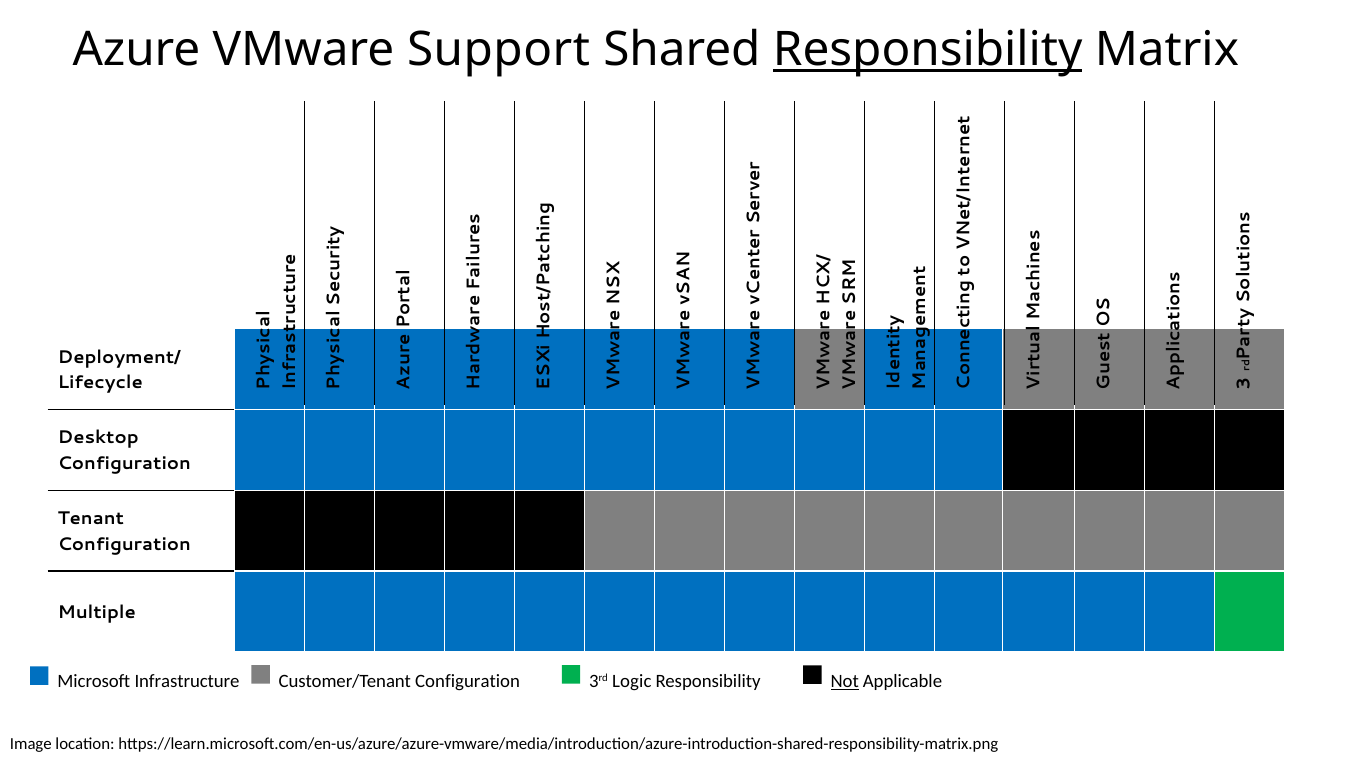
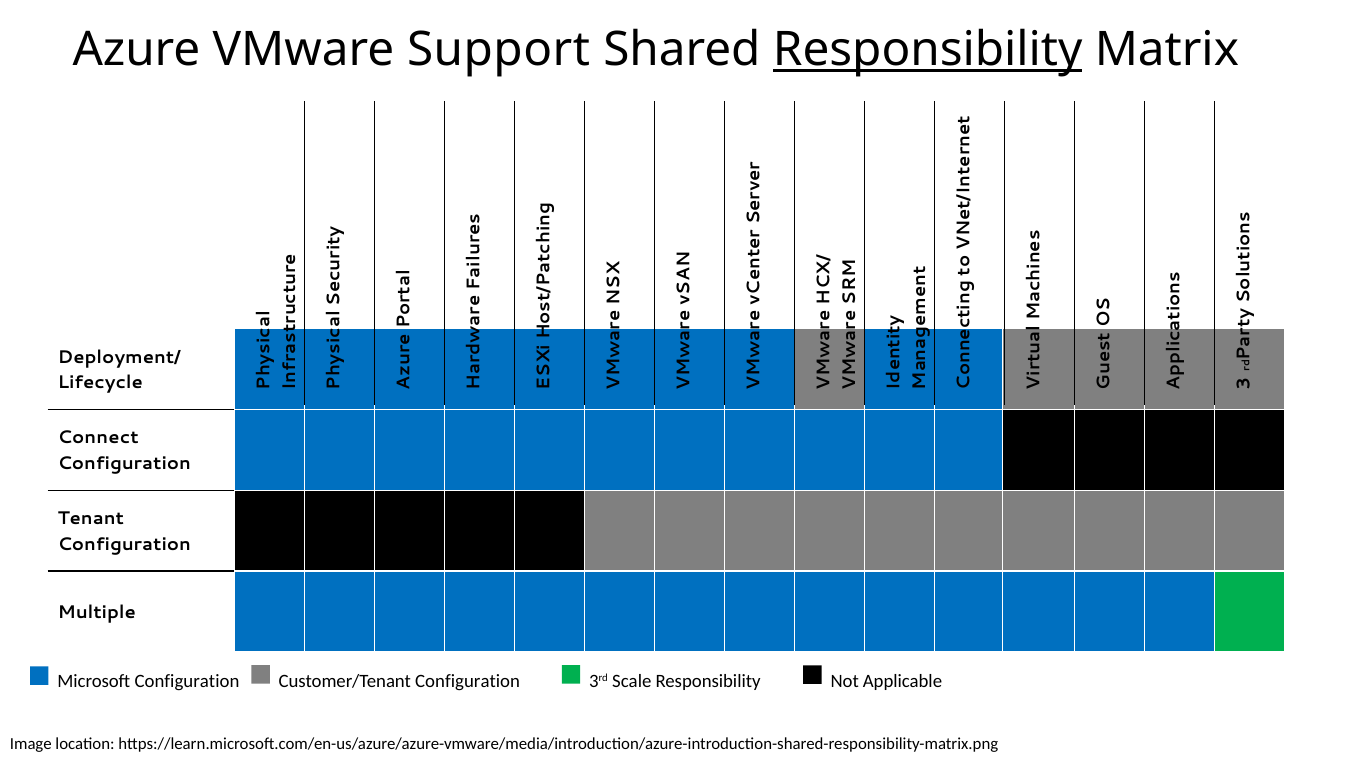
Desktop: Desktop -> Connect
Microsoft Infrastructure: Infrastructure -> Configuration
Logic: Logic -> Scale
Not underline: present -> none
